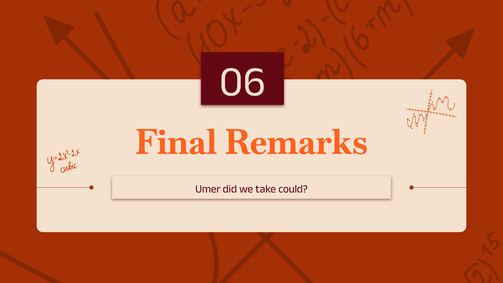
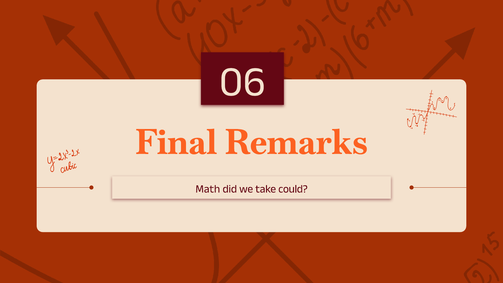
Umer: Umer -> Math
